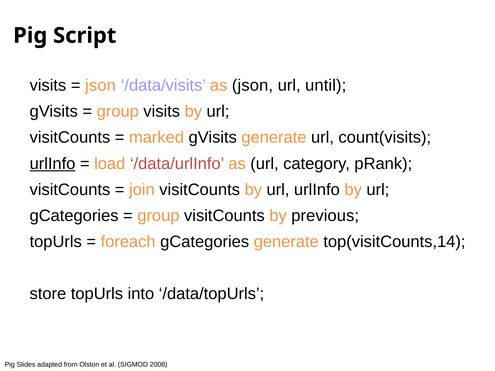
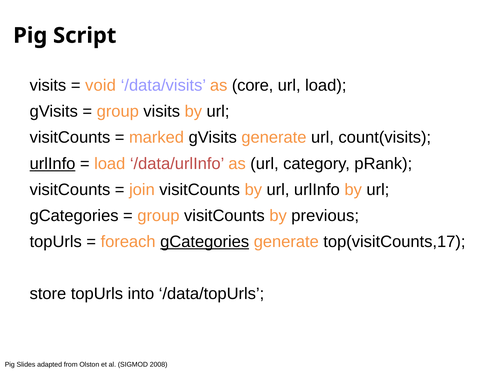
json at (101, 85): json -> void
as json: json -> core
url until: until -> load
gCategories at (205, 242) underline: none -> present
top(visitCounts,14: top(visitCounts,14 -> top(visitCounts,17
